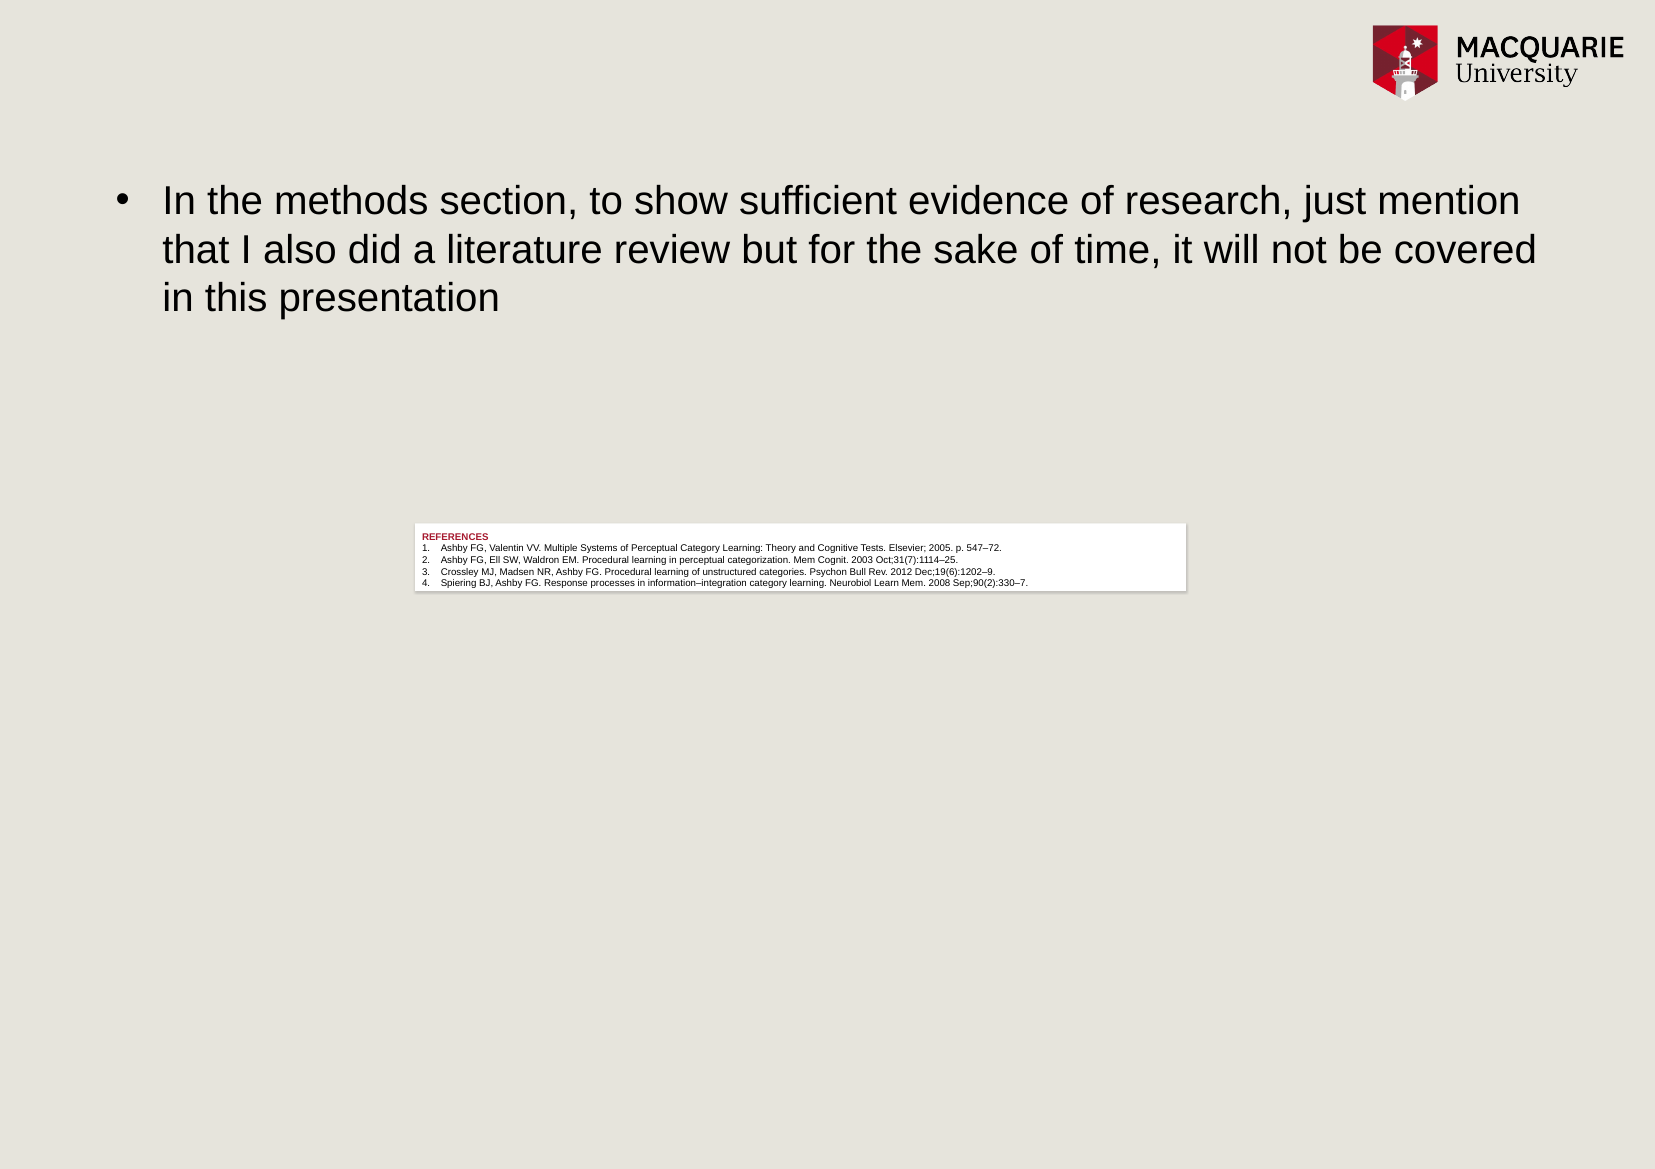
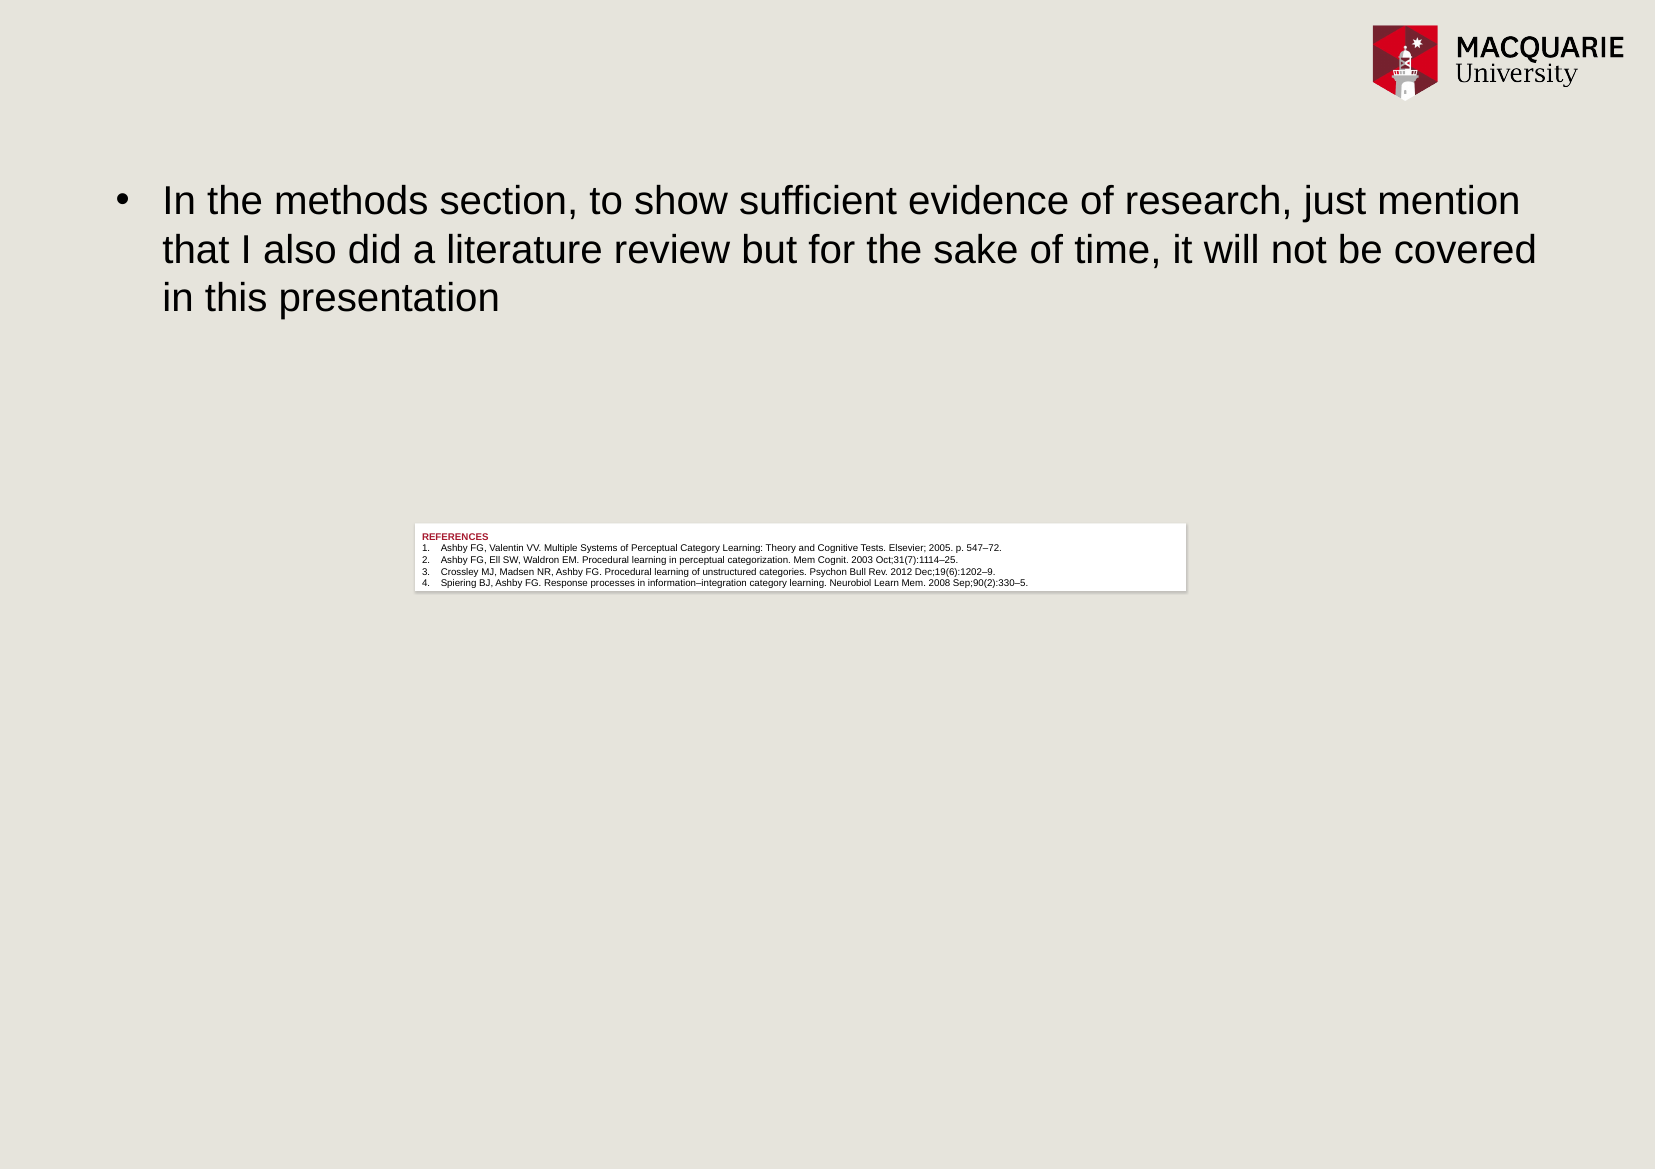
Sep;90(2):330–7: Sep;90(2):330–7 -> Sep;90(2):330–5
